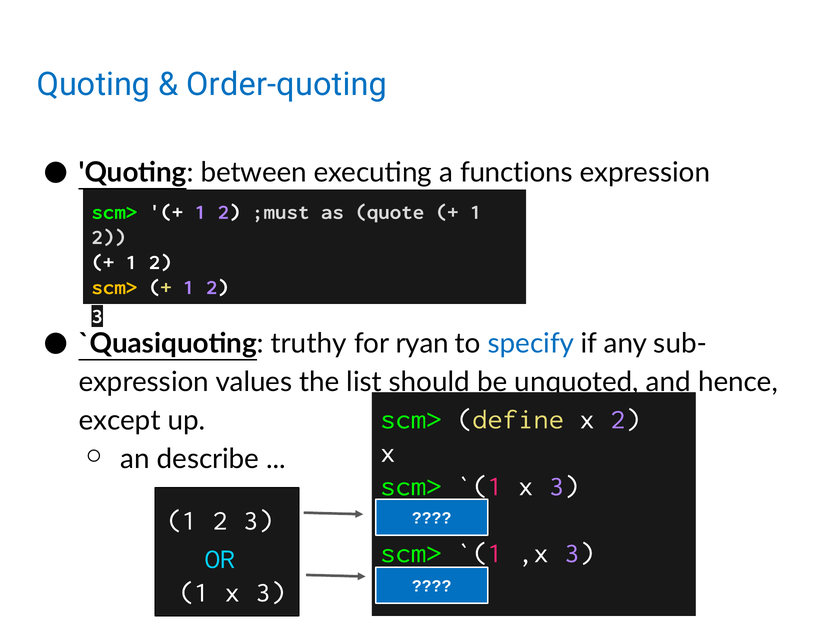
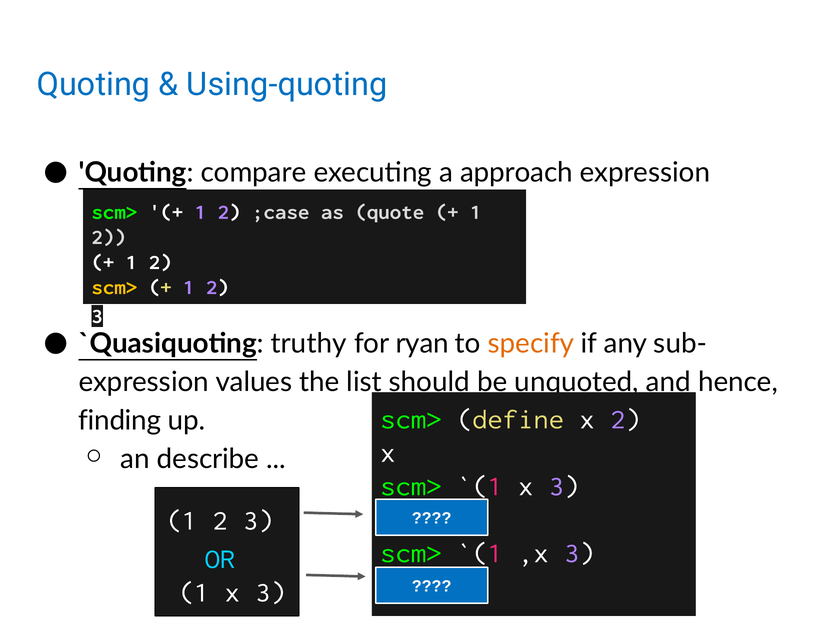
Order-quoting: Order-quoting -> Using-quoting
between: between -> compare
functions: functions -> approach
;must: ;must -> ;case
specify colour: blue -> orange
except: except -> finding
